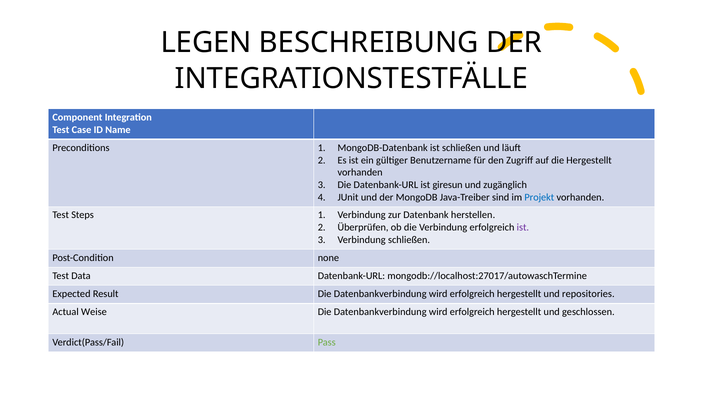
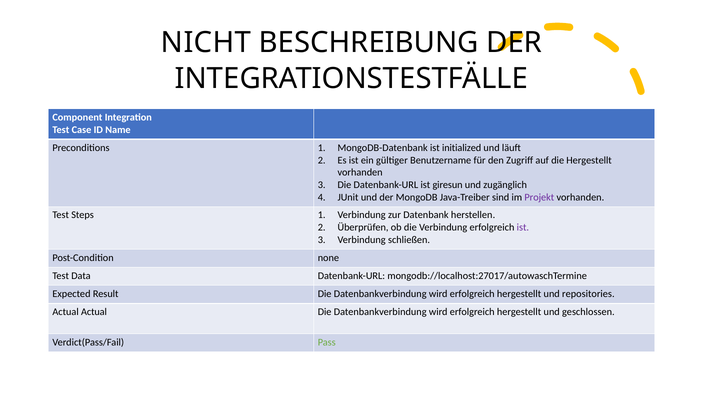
LEGEN: LEGEN -> NICHT
ist schließen: schließen -> initialized
Projekt colour: blue -> purple
Actual Weise: Weise -> Actual
